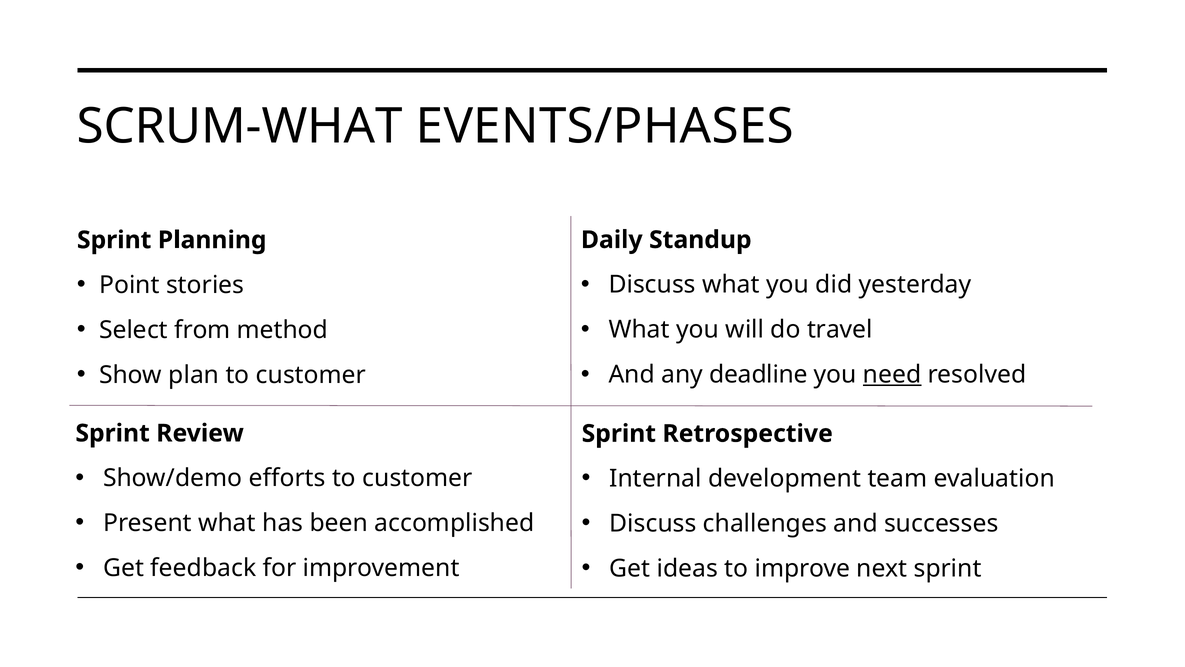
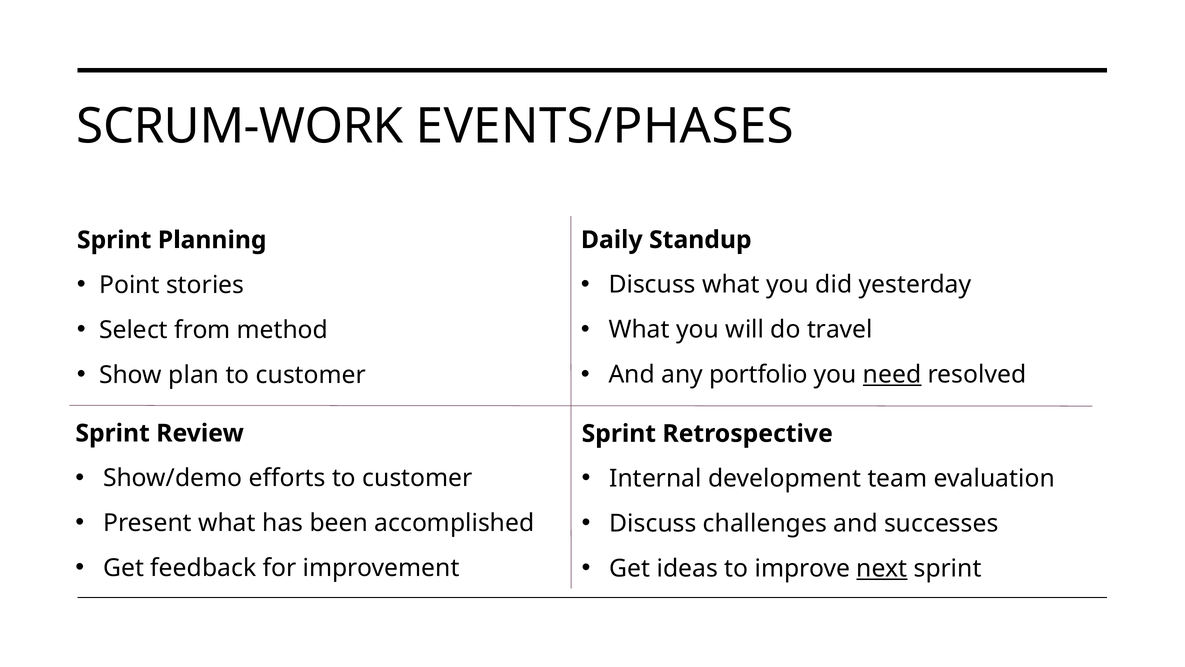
SCRUM-WHAT: SCRUM-WHAT -> SCRUM-WORK
deadline: deadline -> portfolio
next underline: none -> present
